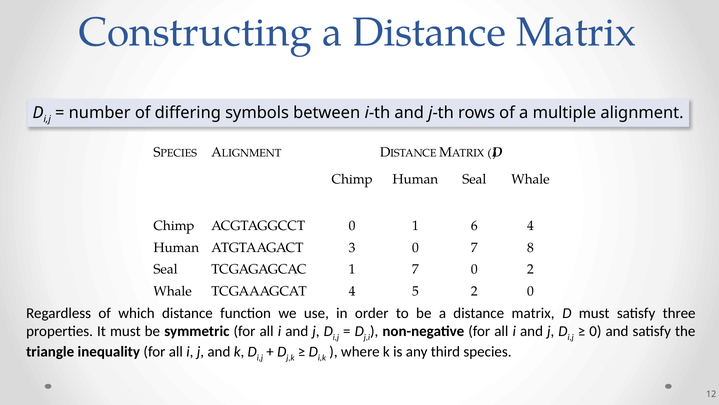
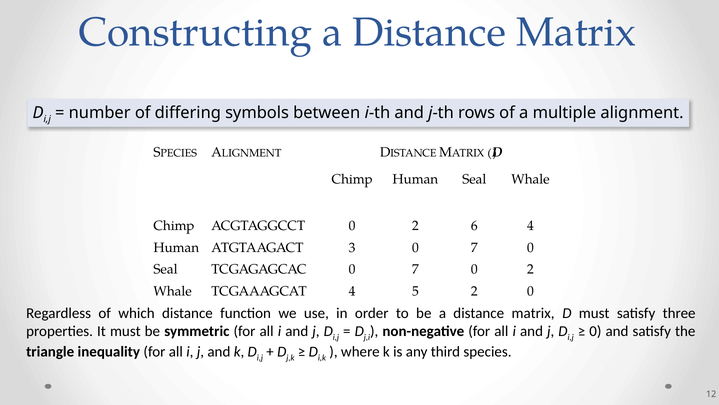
ACGTAGGCCT 0 1: 1 -> 2
3 0 7 8: 8 -> 0
TCGAGAGCAC 1: 1 -> 0
